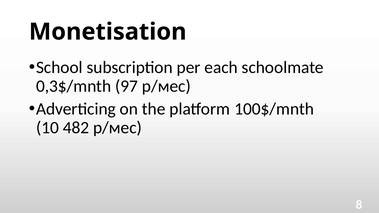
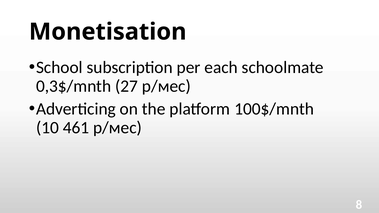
97: 97 -> 27
482: 482 -> 461
